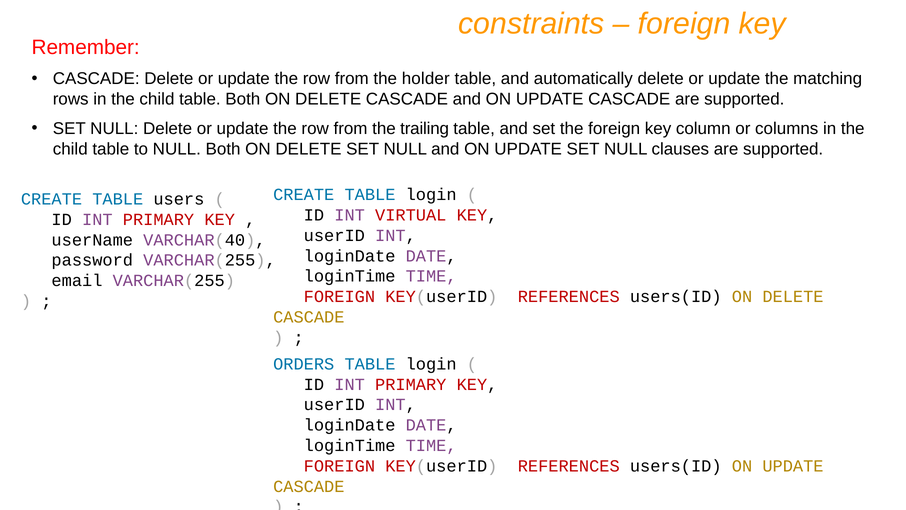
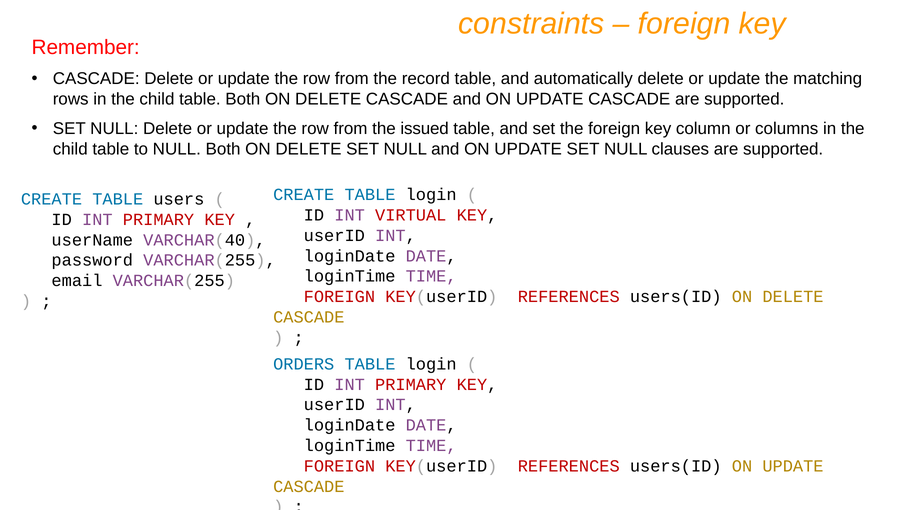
holder: holder -> record
trailing: trailing -> issued
